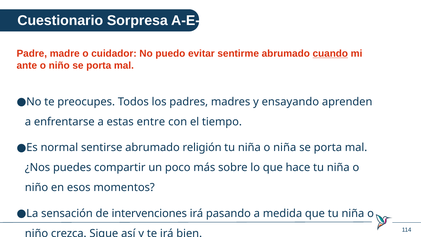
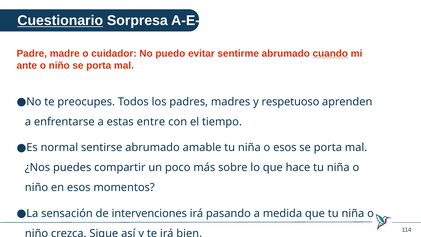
Cuestionario underline: none -> present
ensayando: ensayando -> respetuoso
religión: religión -> amable
o niña: niña -> esos
